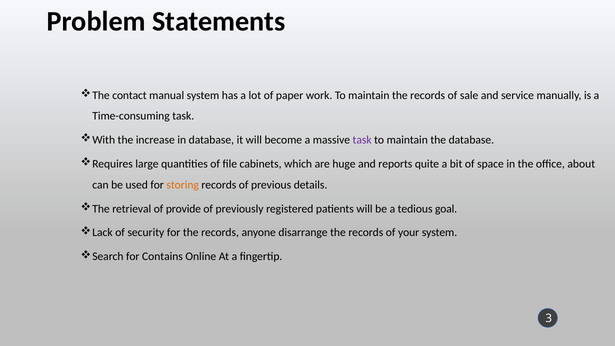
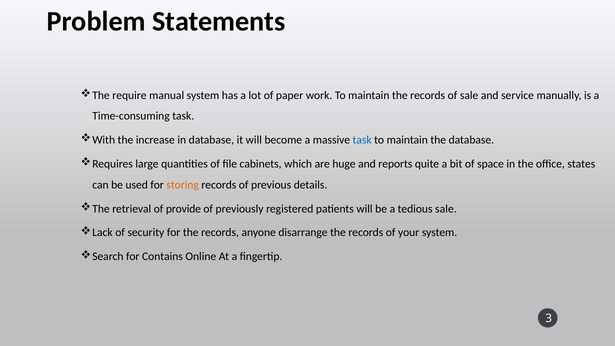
contact: contact -> require
task at (362, 140) colour: purple -> blue
about: about -> states
tedious goal: goal -> sale
